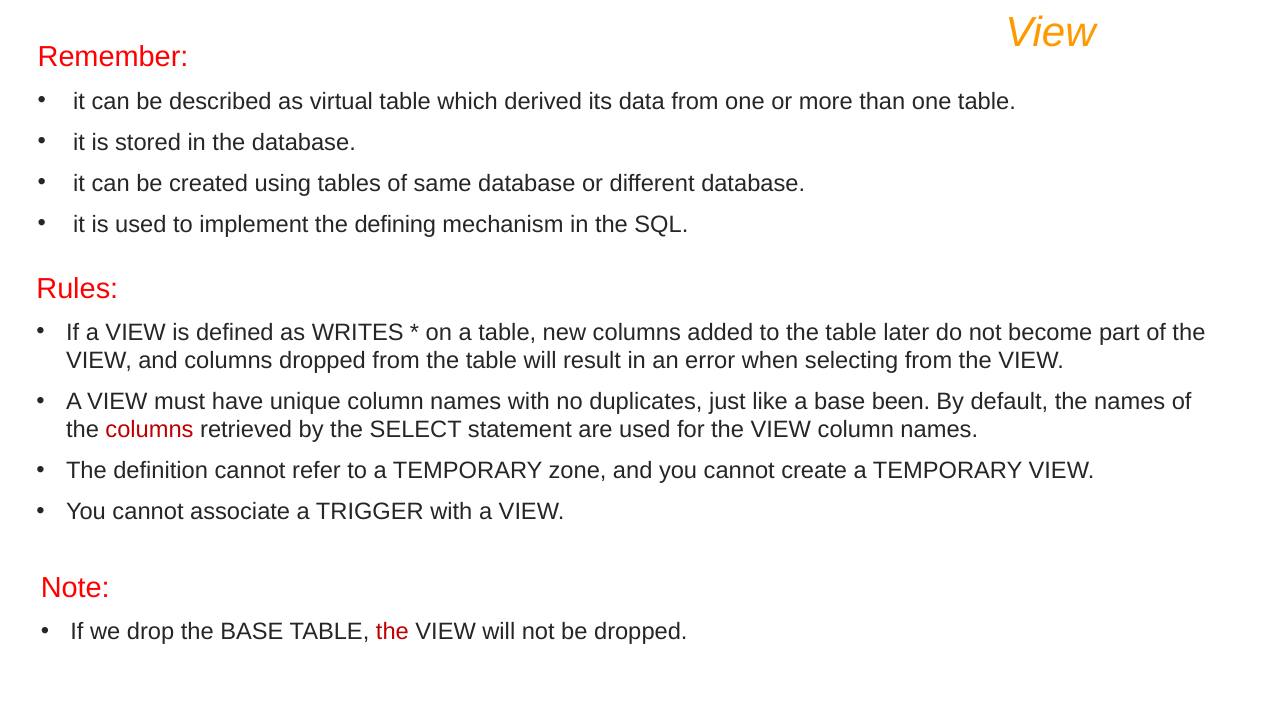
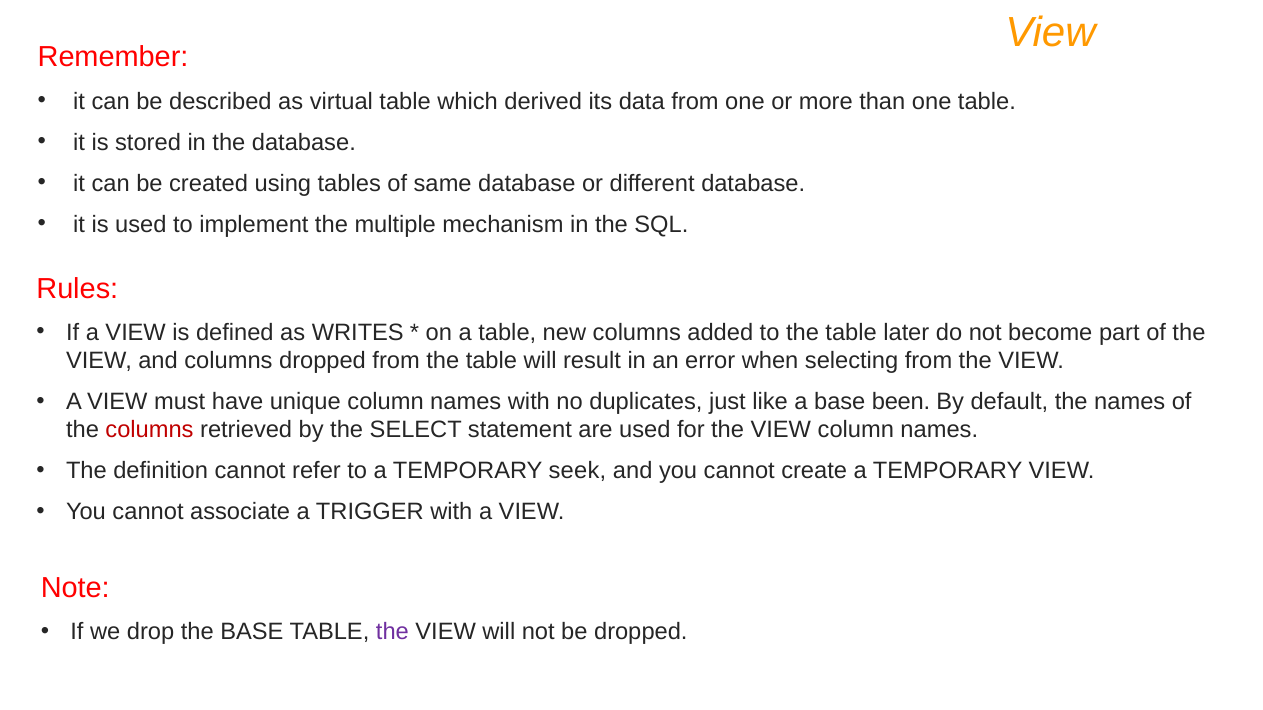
defining: defining -> multiple
zone: zone -> seek
the at (392, 632) colour: red -> purple
